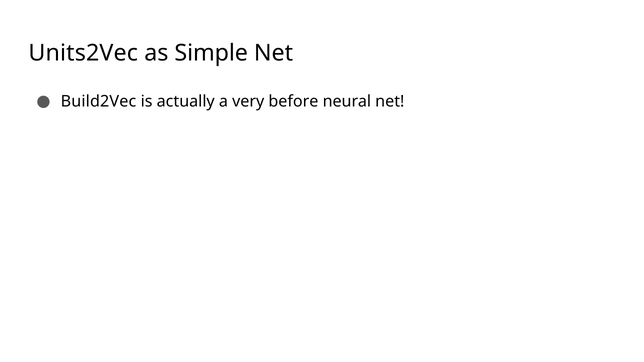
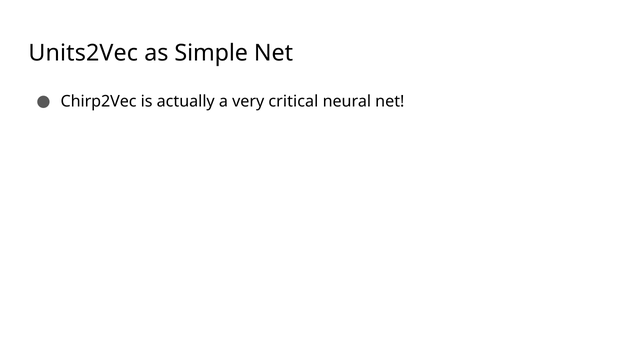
Build2Vec: Build2Vec -> Chirp2Vec
before: before -> critical
